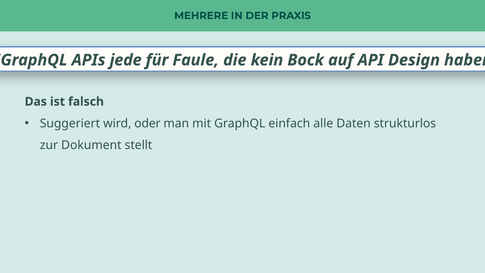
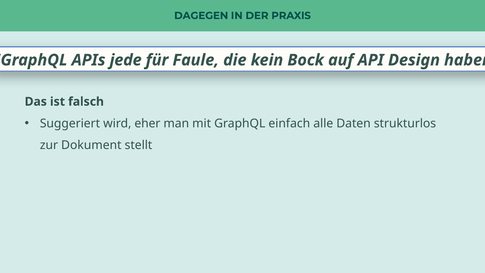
MEHRERE: MEHRERE -> DAGEGEN
oder: oder -> eher
